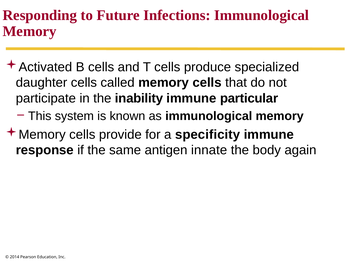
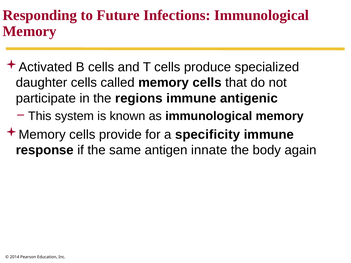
inability: inability -> regions
particular: particular -> antigenic
